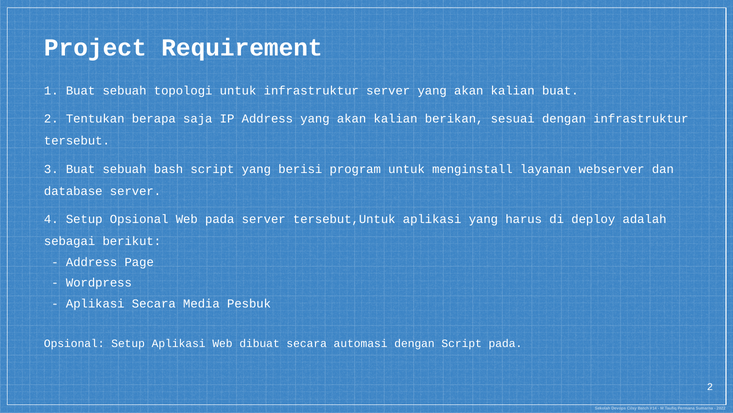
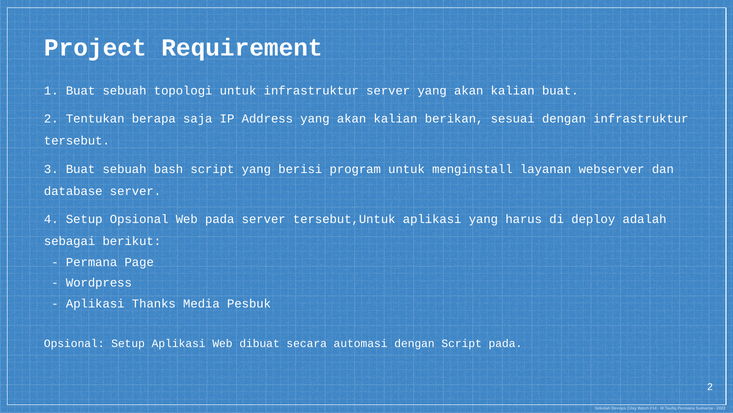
Address at (92, 262): Address -> Permana
Aplikasi Secara: Secara -> Thanks
